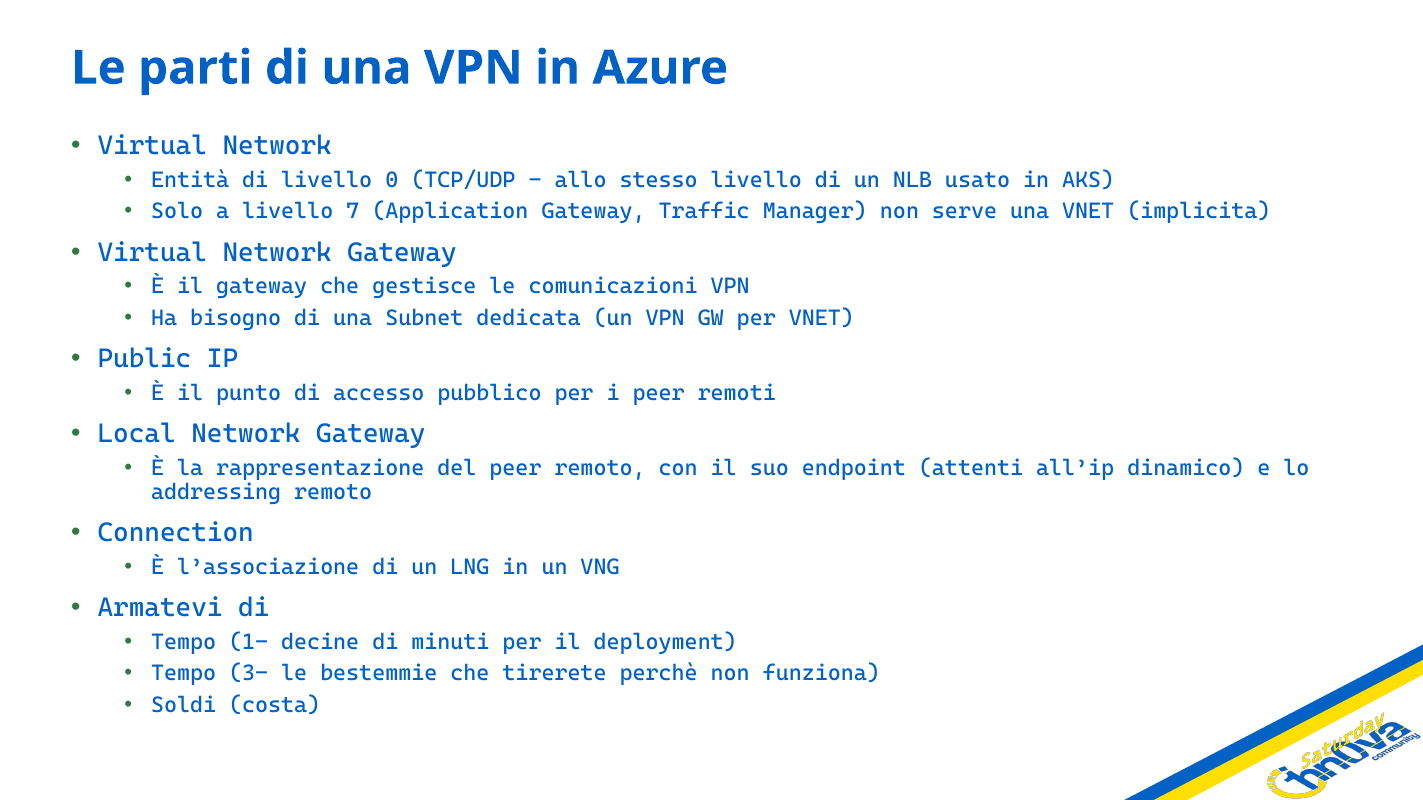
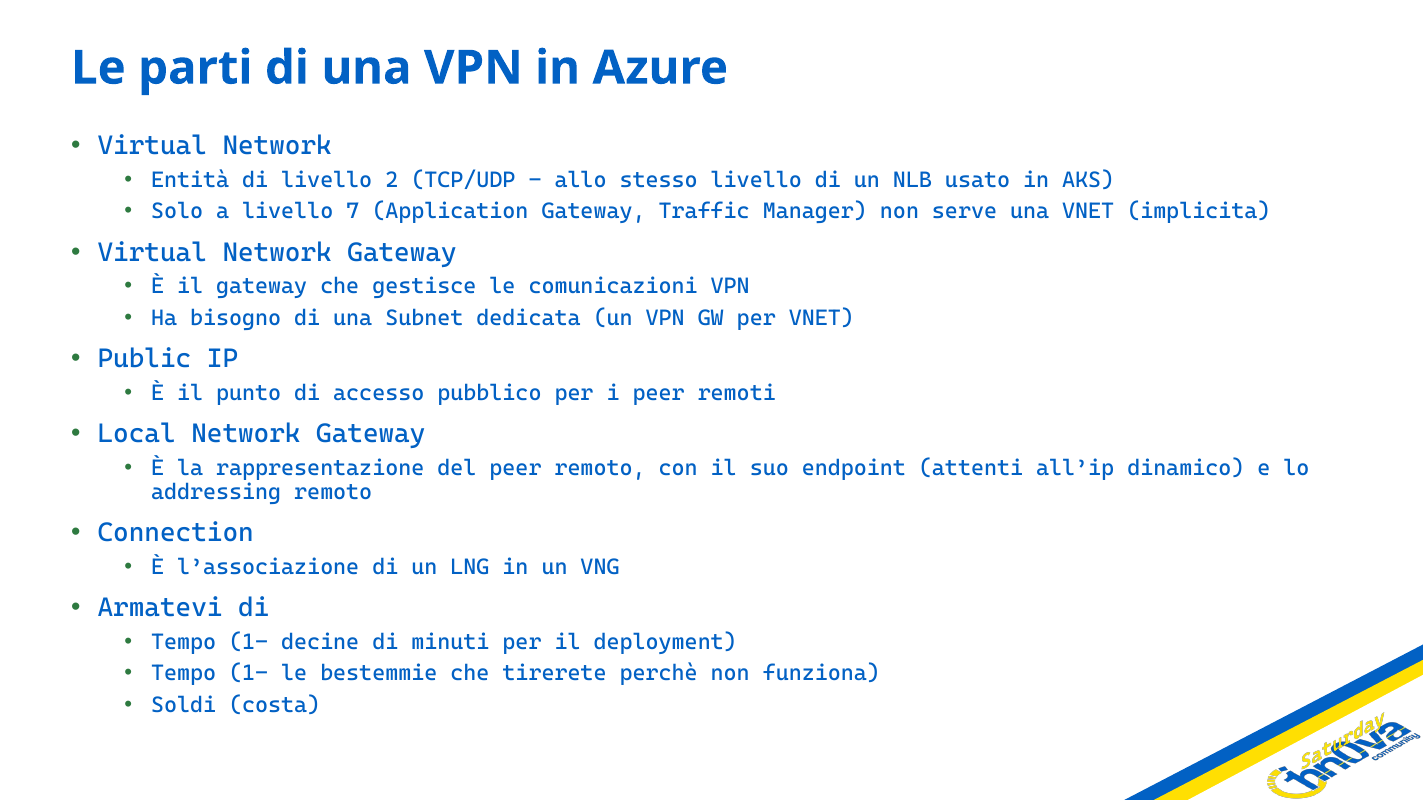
0: 0 -> 2
3- at (249, 674): 3- -> 1-
